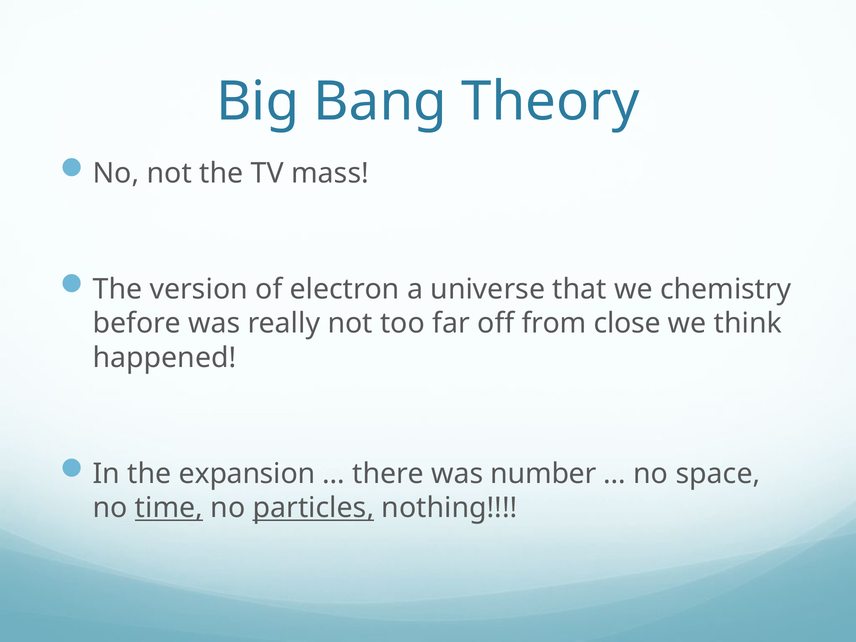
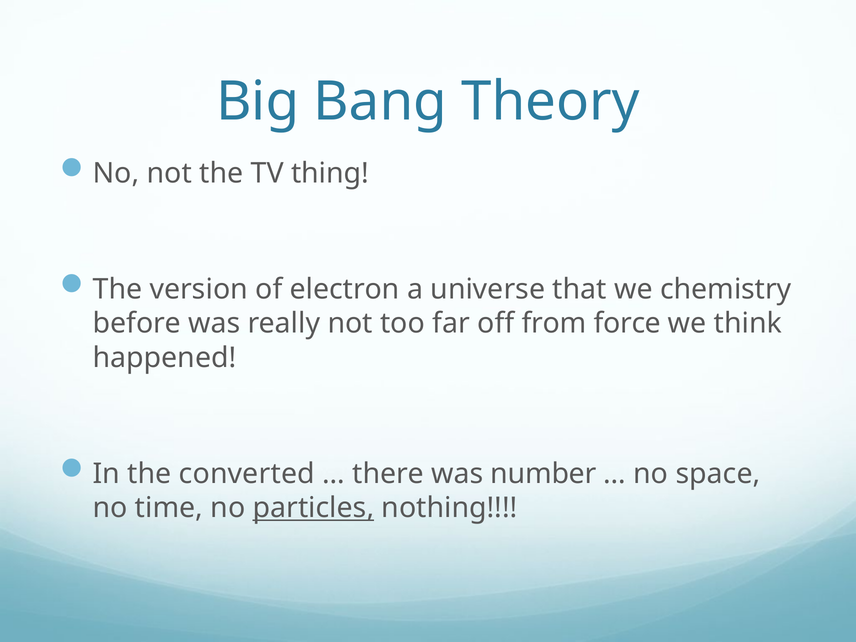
mass: mass -> thing
close: close -> force
expansion: expansion -> converted
time underline: present -> none
